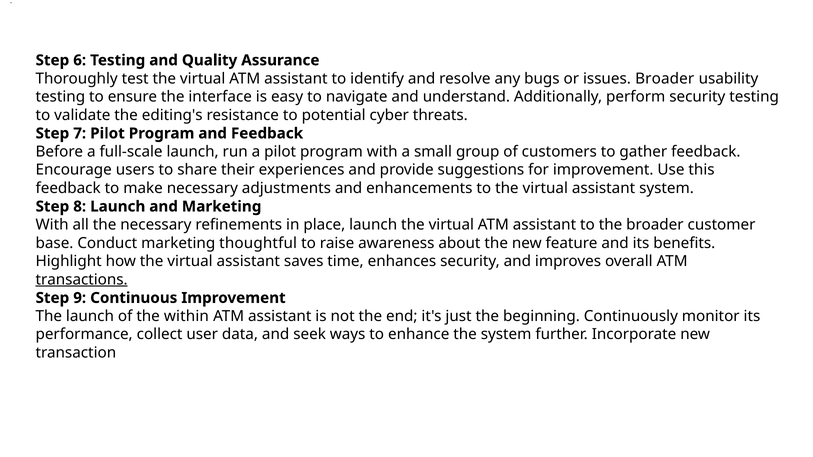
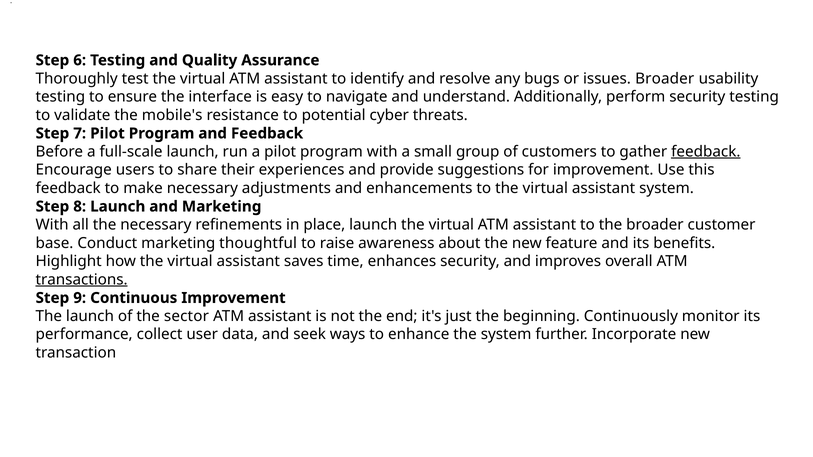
editing's: editing's -> mobile's
feedback at (706, 152) underline: none -> present
within: within -> sector
